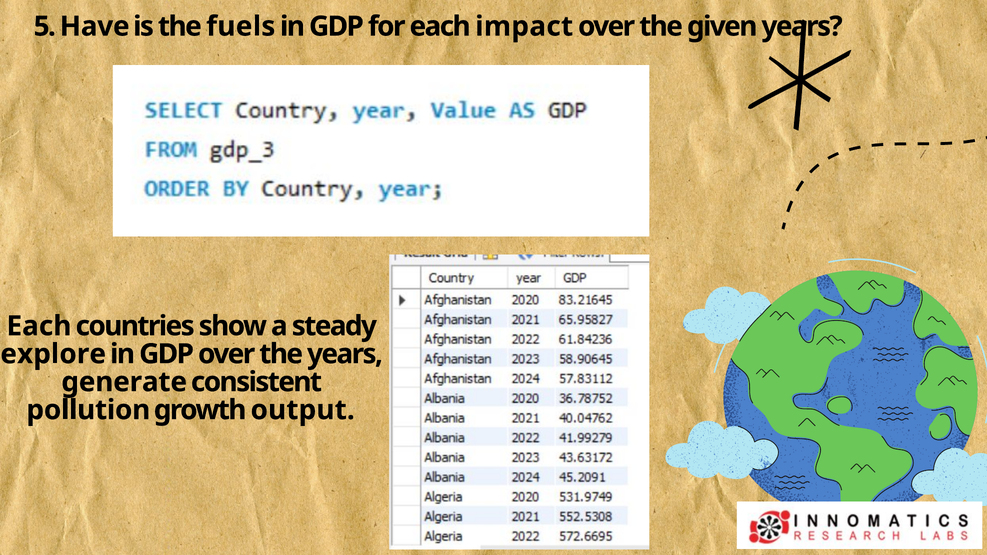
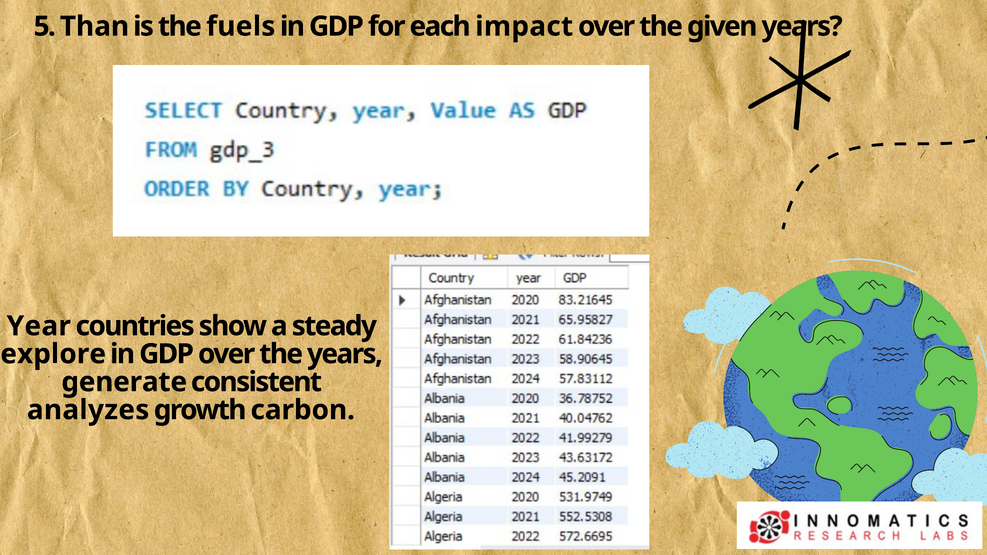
Have: Have -> Than
Each at (39, 326): Each -> Year
pollution: pollution -> analyzes
output: output -> carbon
